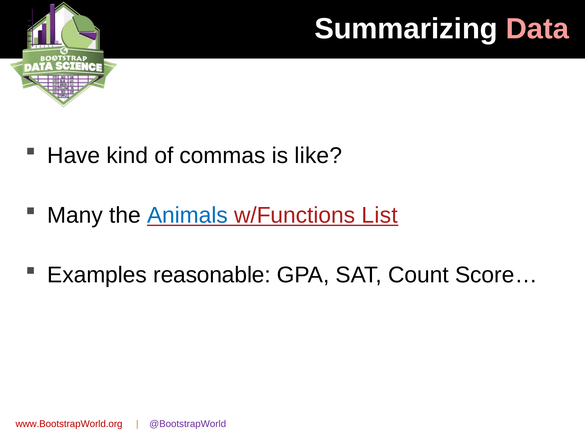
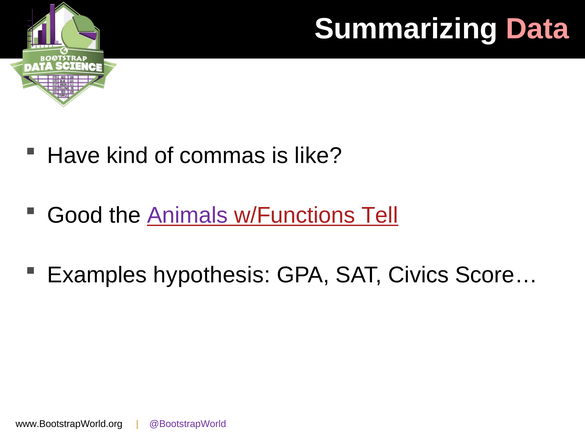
Many: Many -> Good
Animals colour: blue -> purple
List: List -> Tell
reasonable: reasonable -> hypothesis
Count: Count -> Civics
www.BootstrapWorld.org colour: red -> black
